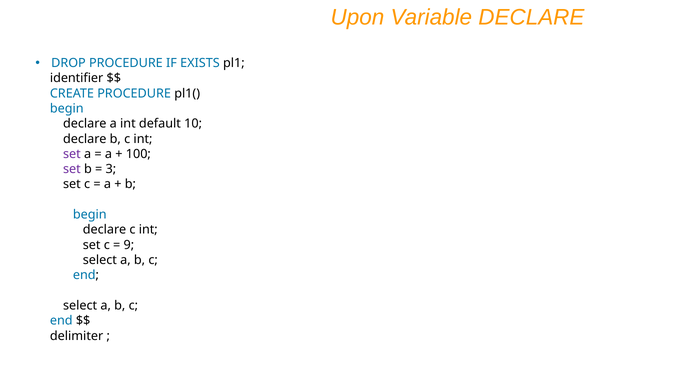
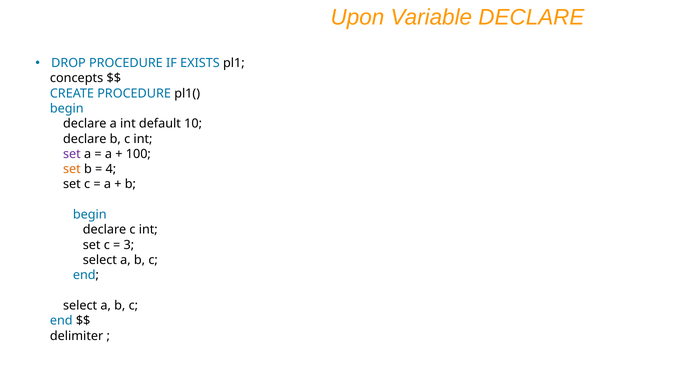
identifier: identifier -> concepts
set at (72, 169) colour: purple -> orange
3: 3 -> 4
9: 9 -> 3
